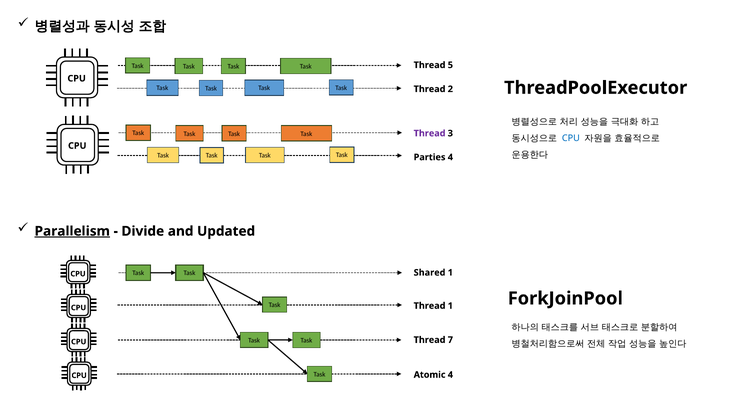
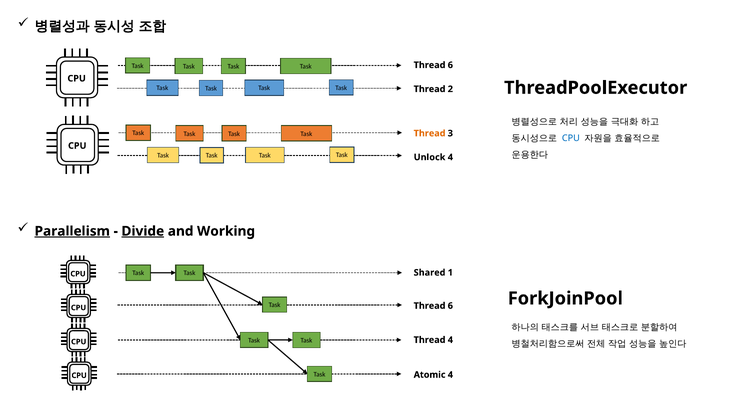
5 at (450, 65): 5 -> 6
Thread at (430, 133) colour: purple -> orange
Parties: Parties -> Unlock
Divide underline: none -> present
Updated: Updated -> Working
1 at (450, 306): 1 -> 6
Thread 7: 7 -> 4
